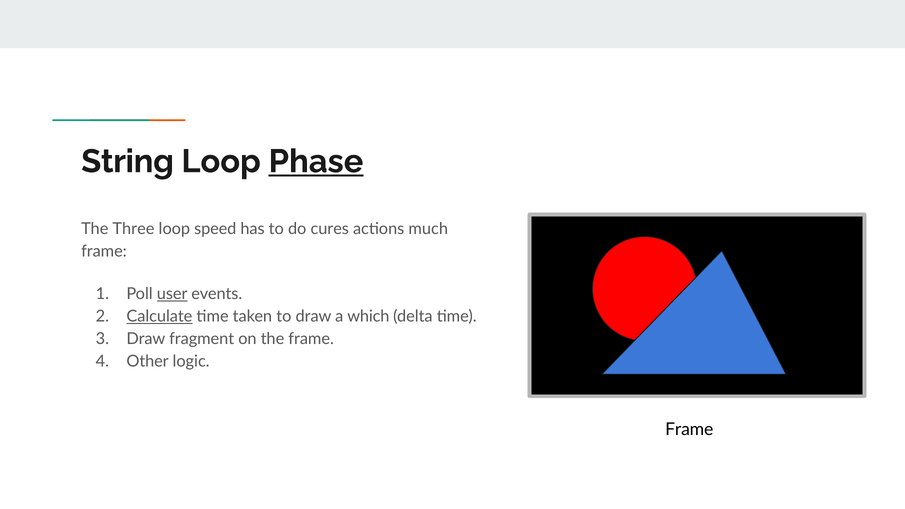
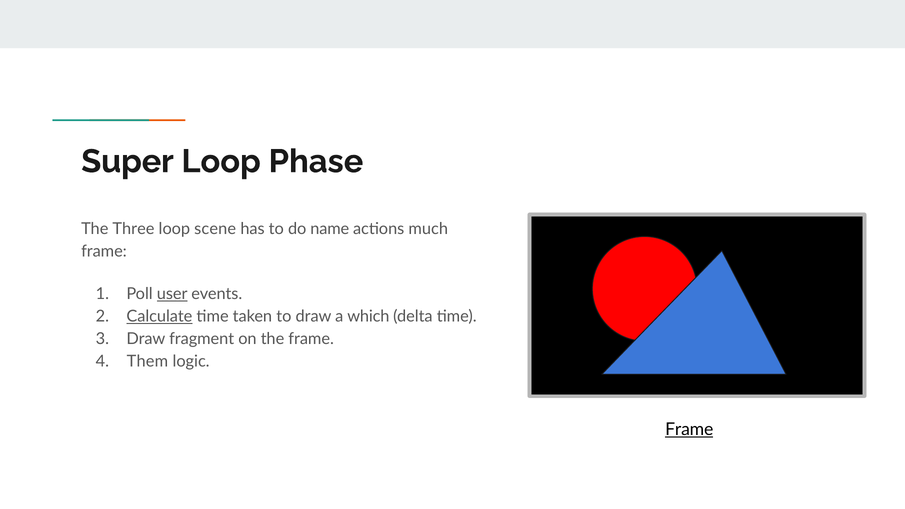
String: String -> Super
Phase underline: present -> none
speed: speed -> scene
cures: cures -> name
Other: Other -> Them
Frame at (689, 430) underline: none -> present
